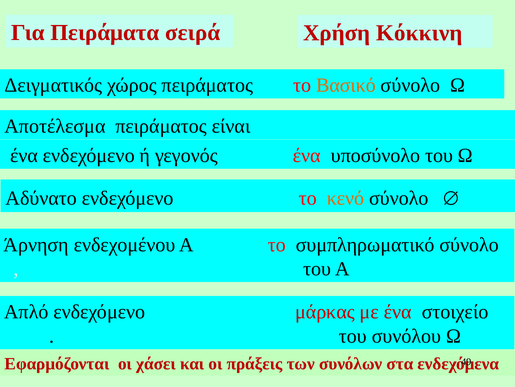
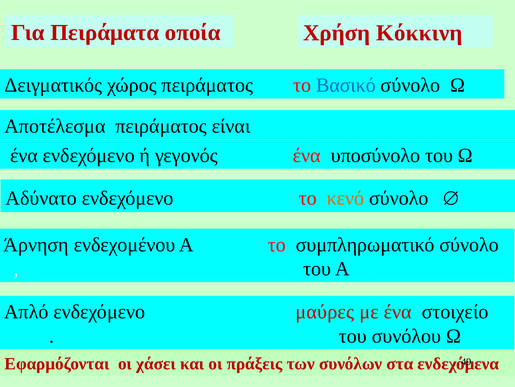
σειρά: σειρά -> οποία
Βασικό colour: orange -> blue
μάρκας: μάρκας -> μαύρες
